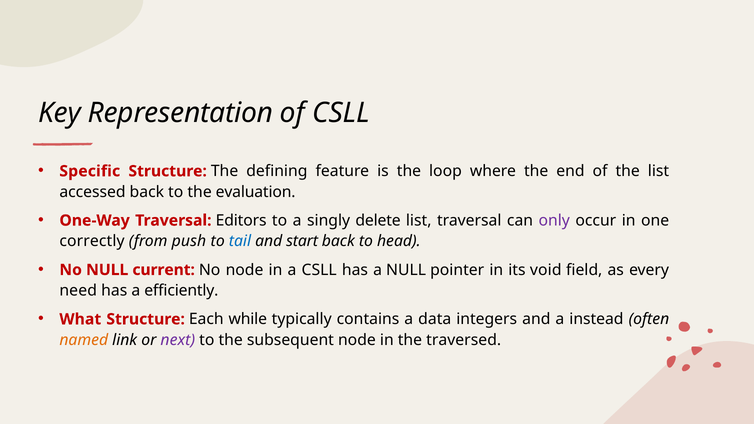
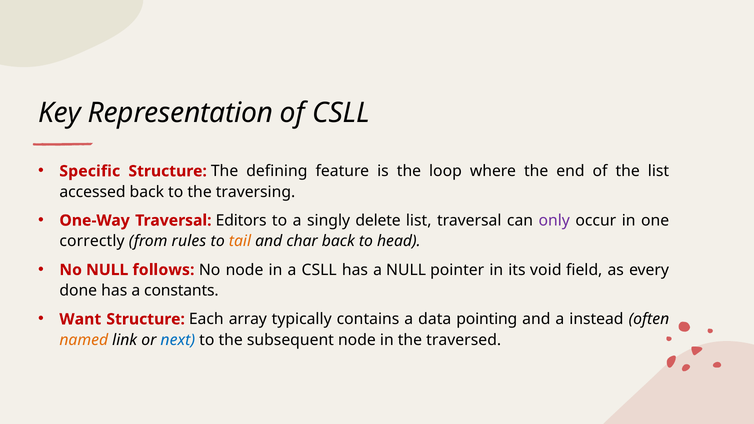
evaluation: evaluation -> traversing
push: push -> rules
tail colour: blue -> orange
start: start -> char
current: current -> follows
need: need -> done
efficiently: efficiently -> constants
What: What -> Want
while: while -> array
integers: integers -> pointing
next colour: purple -> blue
